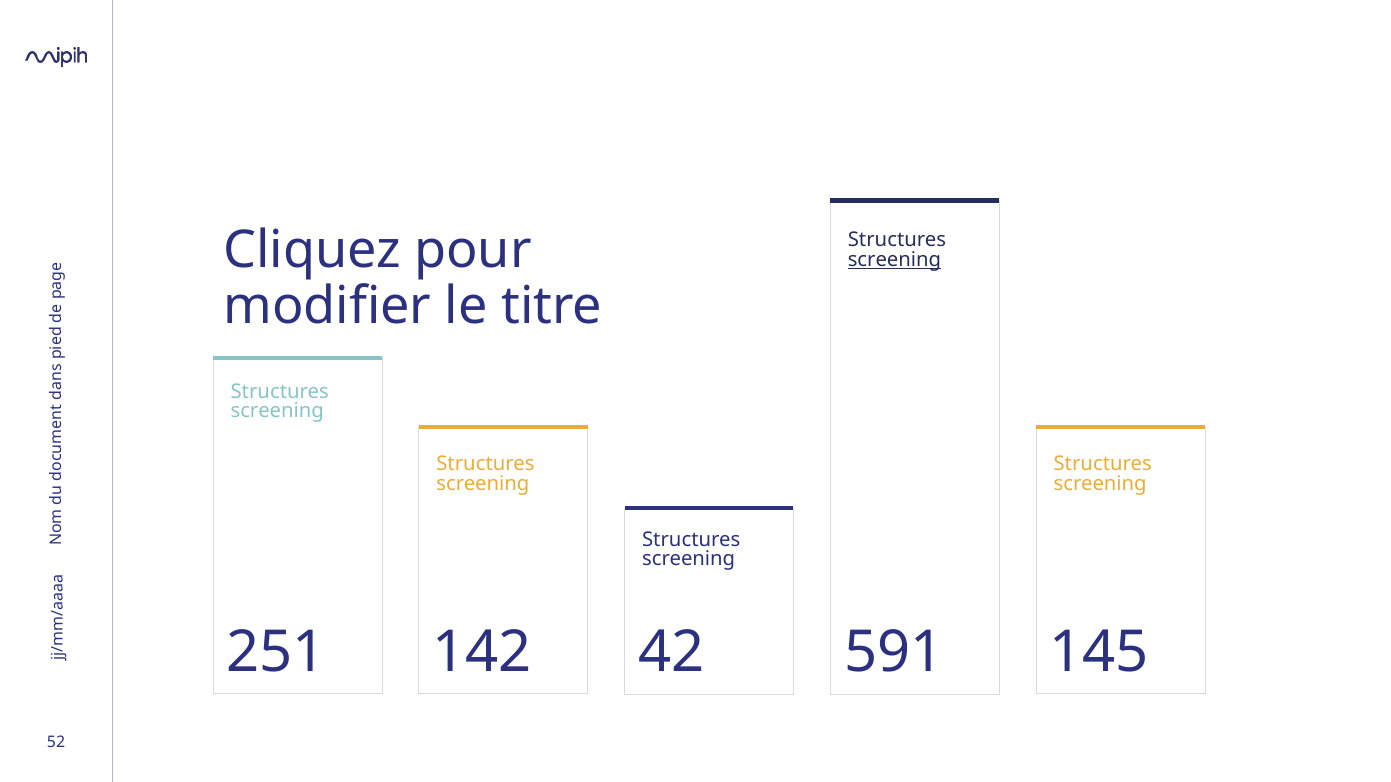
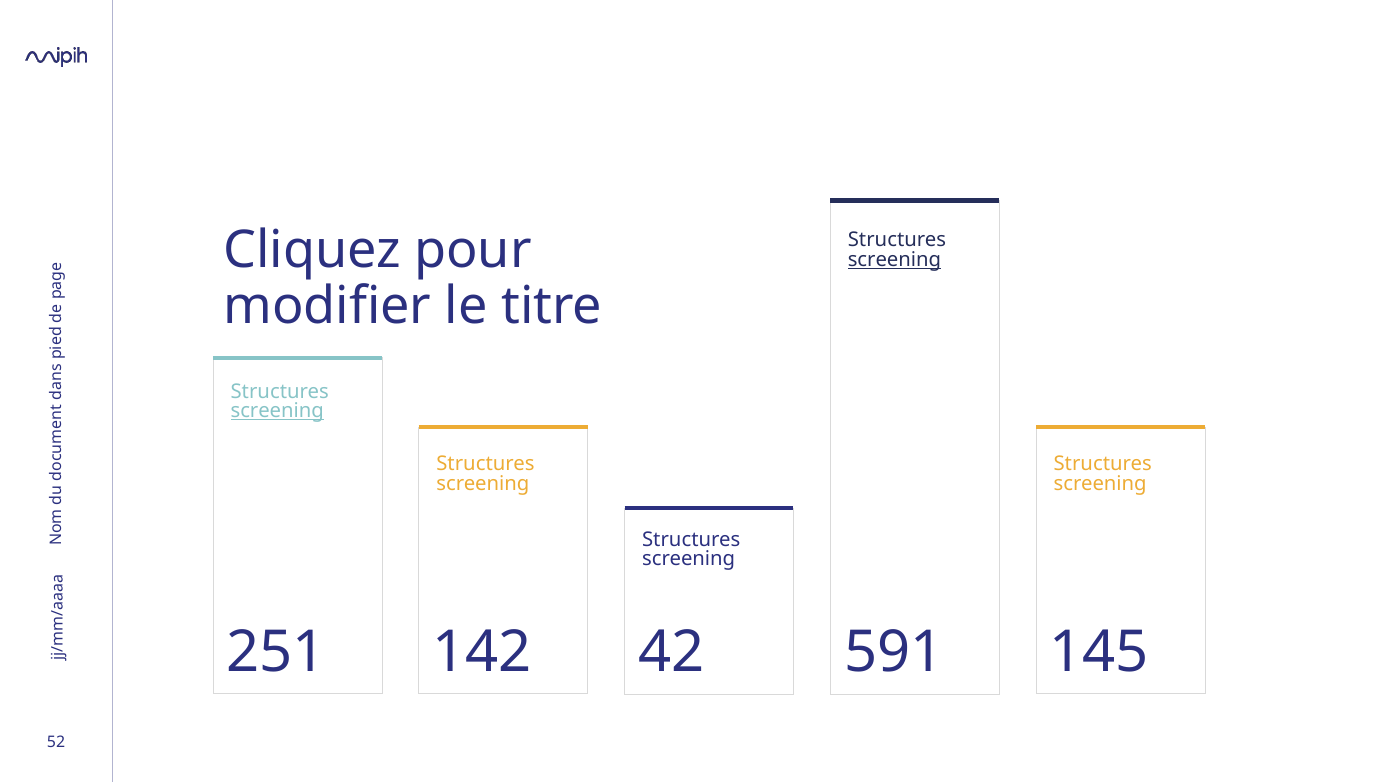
screening at (277, 411) underline: none -> present
